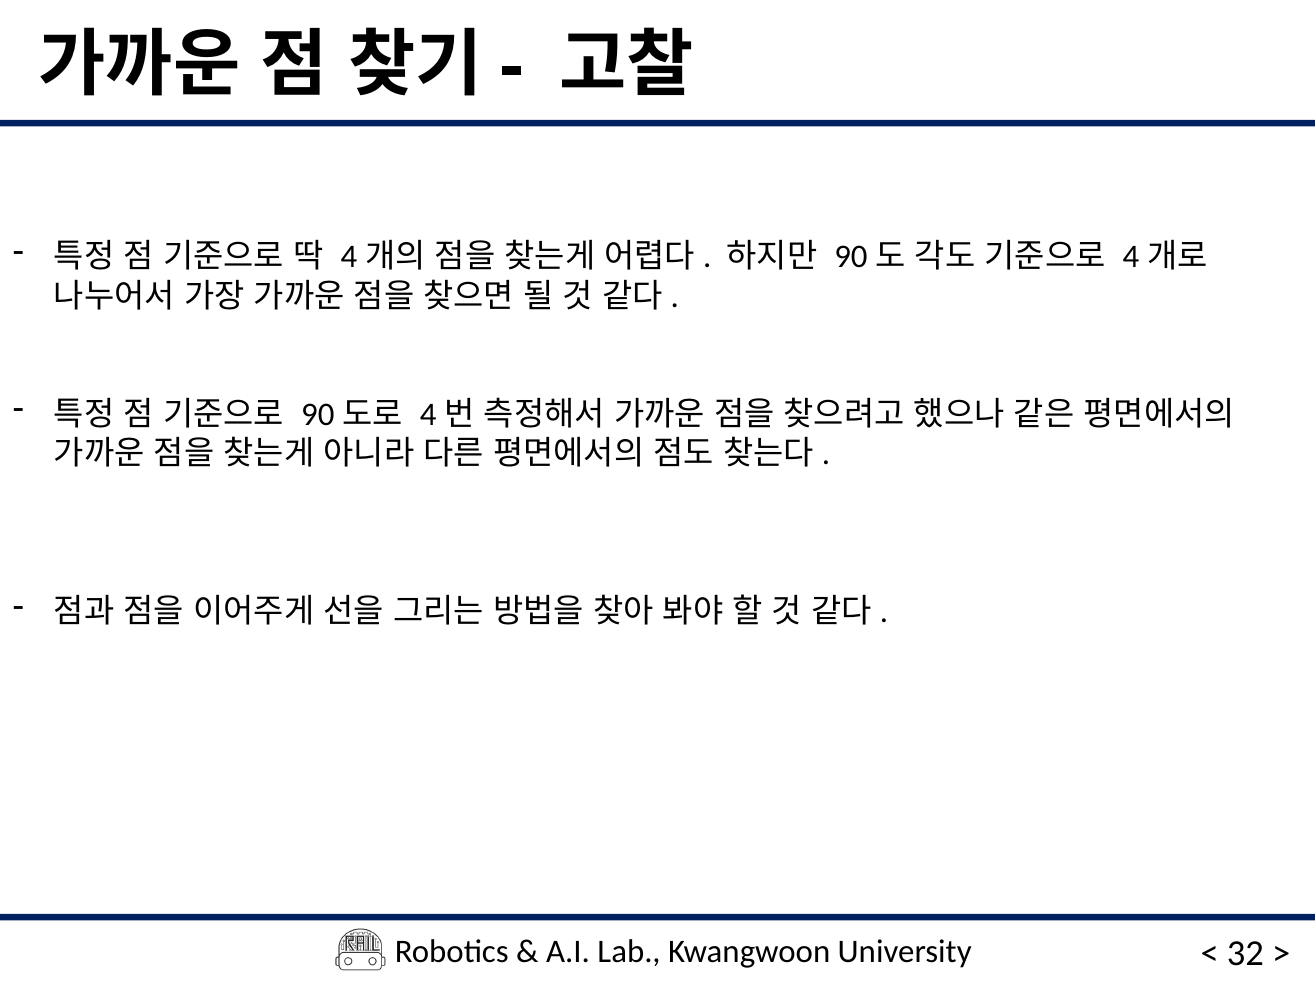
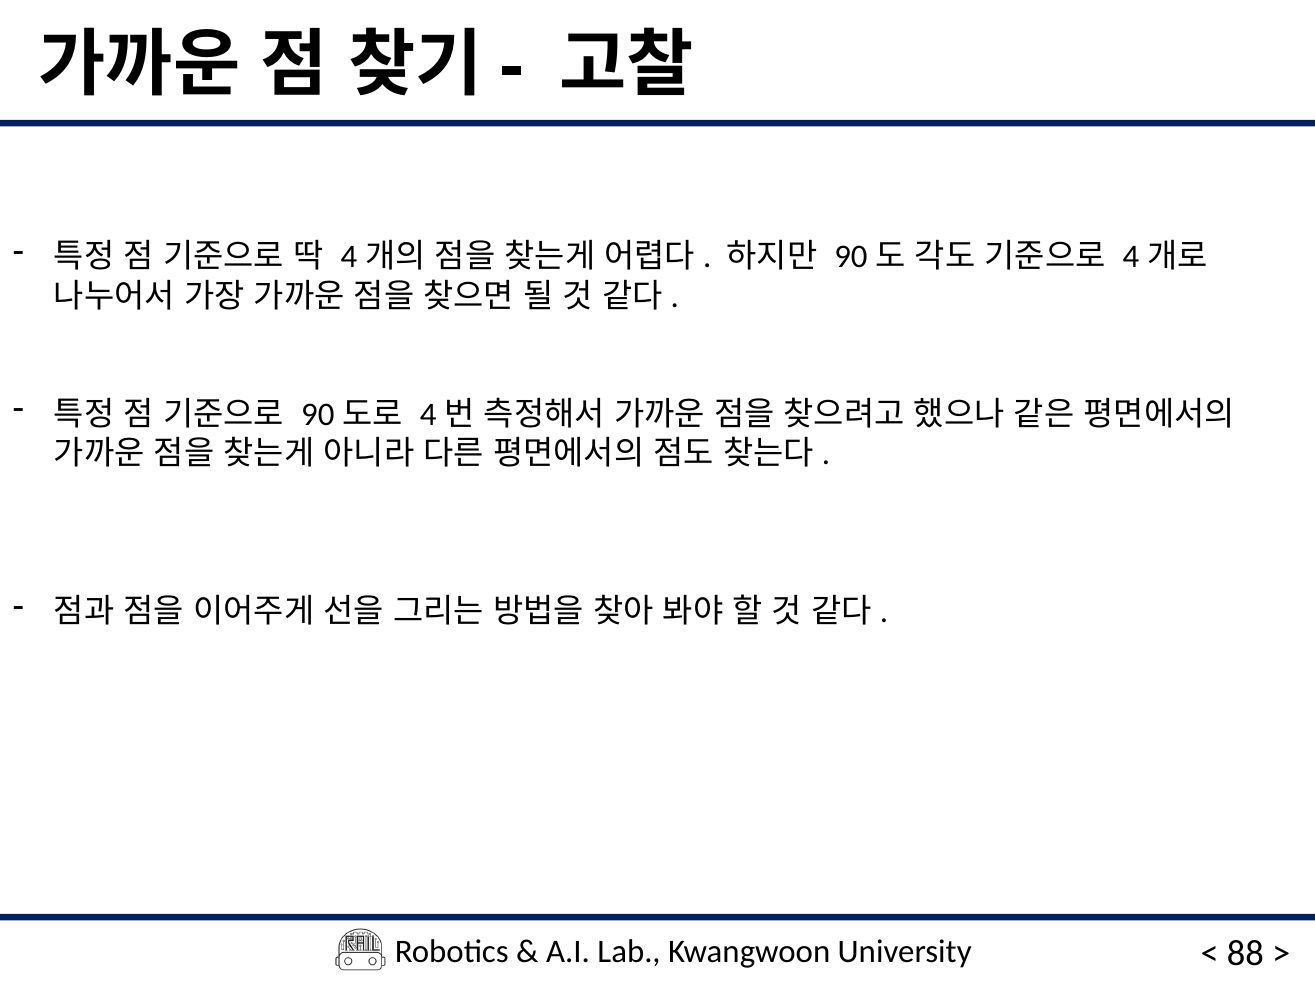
32: 32 -> 88
